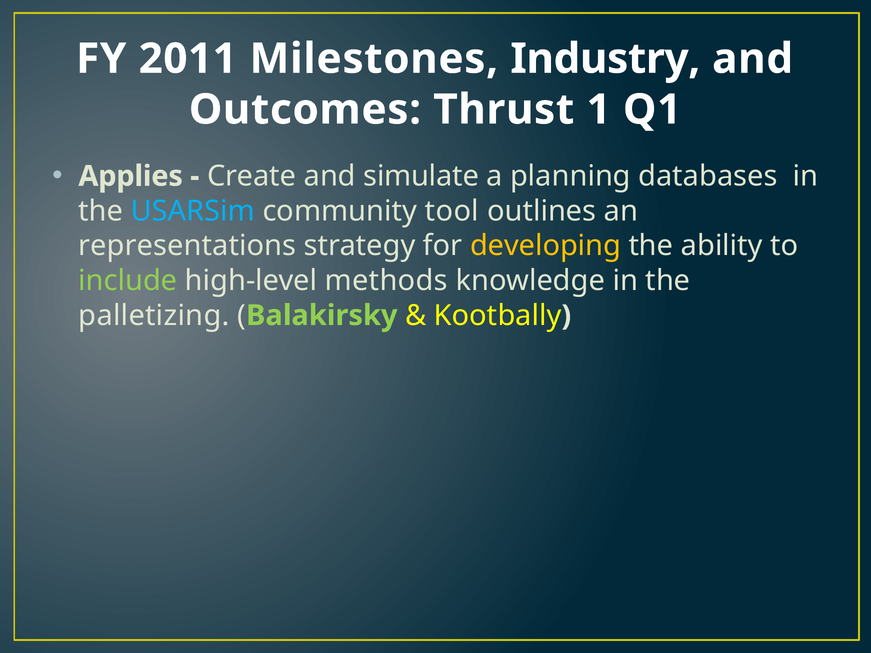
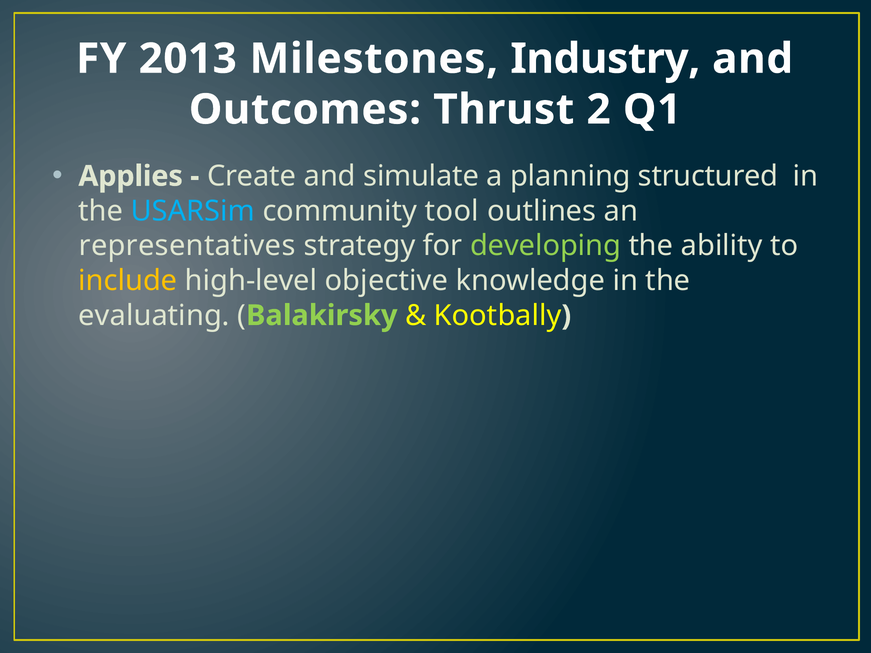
2011: 2011 -> 2013
1: 1 -> 2
databases: databases -> structured
representations: representations -> representatives
developing colour: yellow -> light green
include colour: light green -> yellow
methods: methods -> objective
palletizing: palletizing -> evaluating
